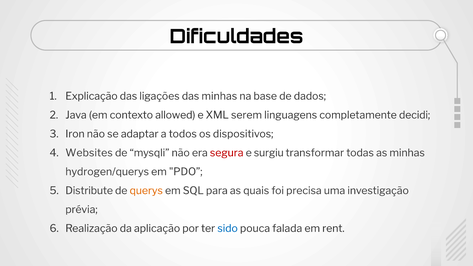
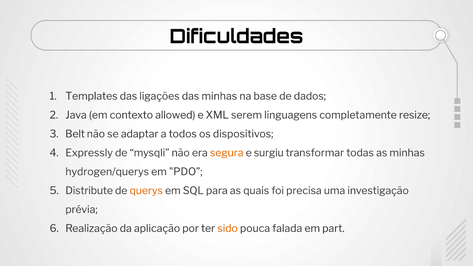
Explicação: Explicação -> Templates
decidi: decidi -> resize
Iron: Iron -> Belt
Websites: Websites -> Expressly
segura colour: red -> orange
sido colour: blue -> orange
rent: rent -> part
